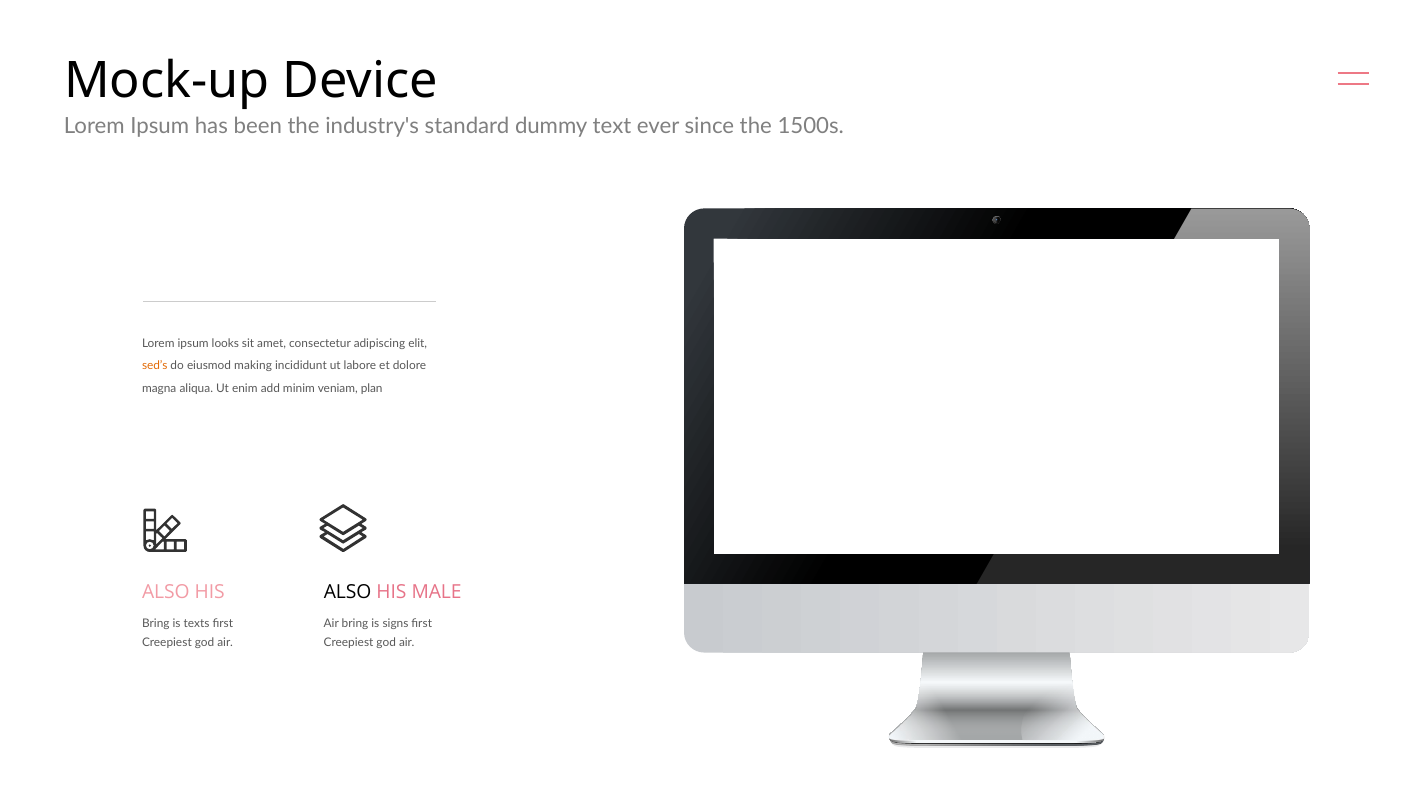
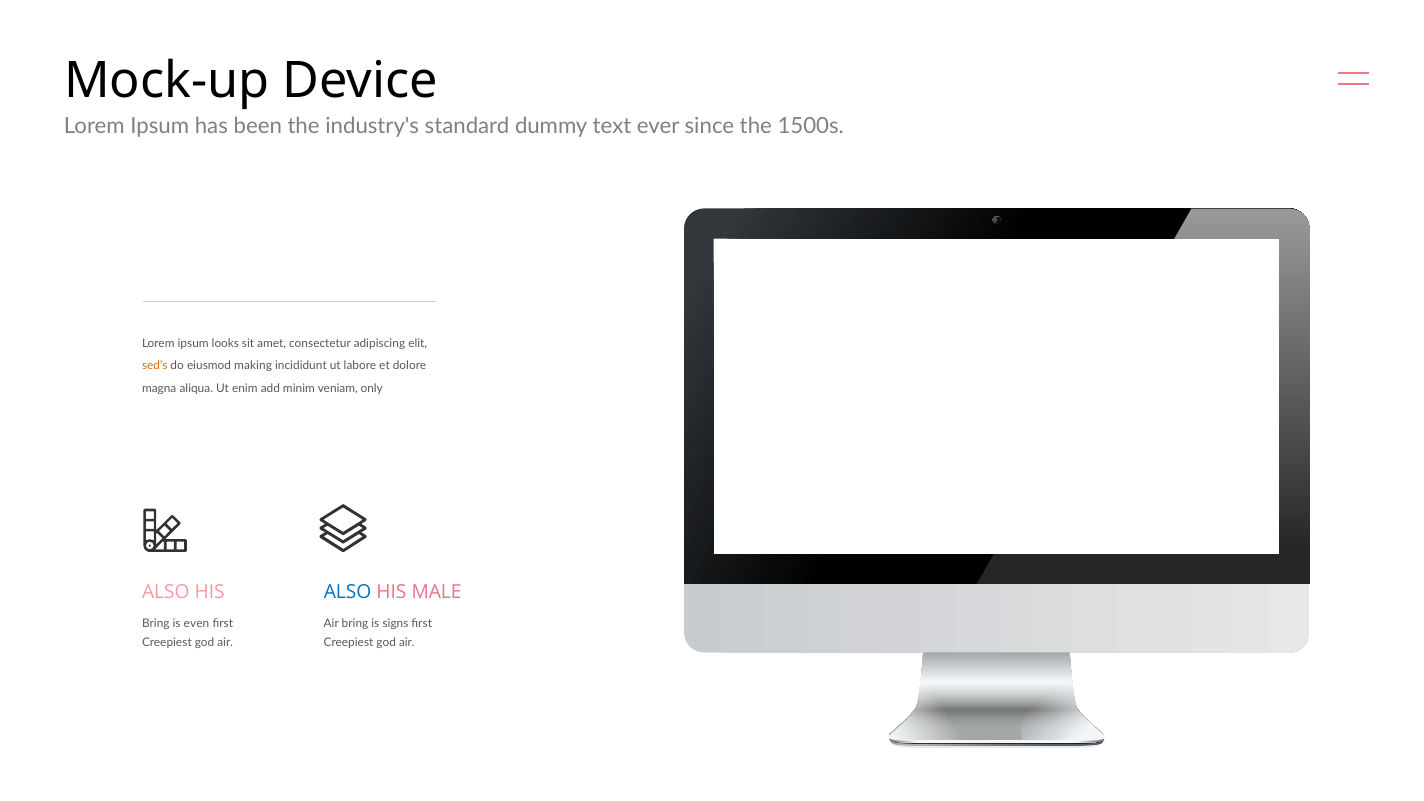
plan: plan -> only
ALSO at (348, 592) colour: black -> blue
texts: texts -> even
